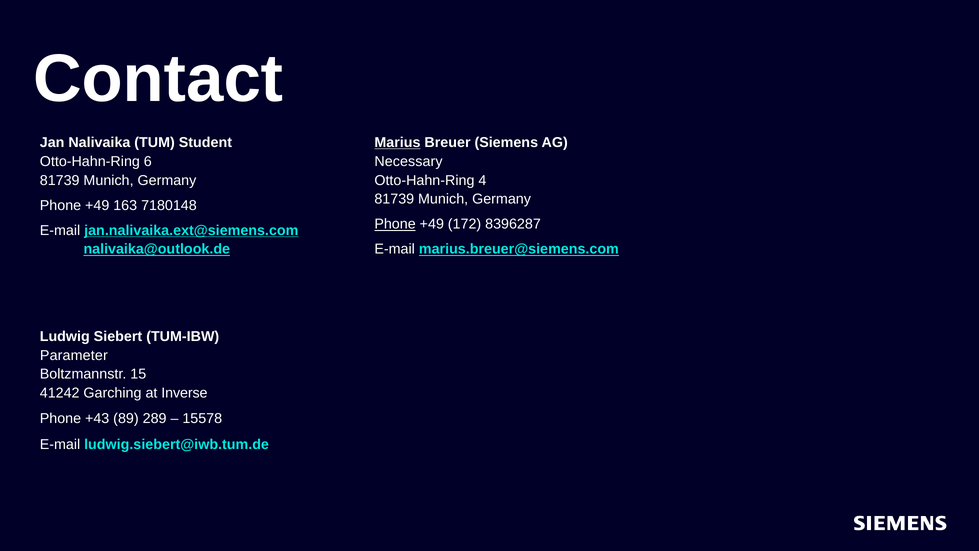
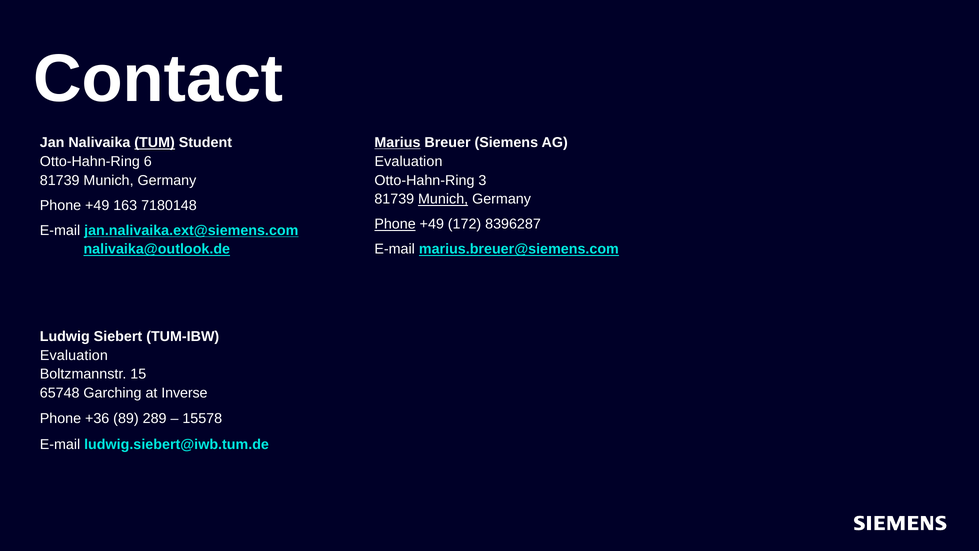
TUM underline: none -> present
Necessary at (409, 161): Necessary -> Evaluation
4: 4 -> 3
Munich at (443, 199) underline: none -> present
Parameter at (74, 355): Parameter -> Evaluation
41242: 41242 -> 65748
+43: +43 -> +36
